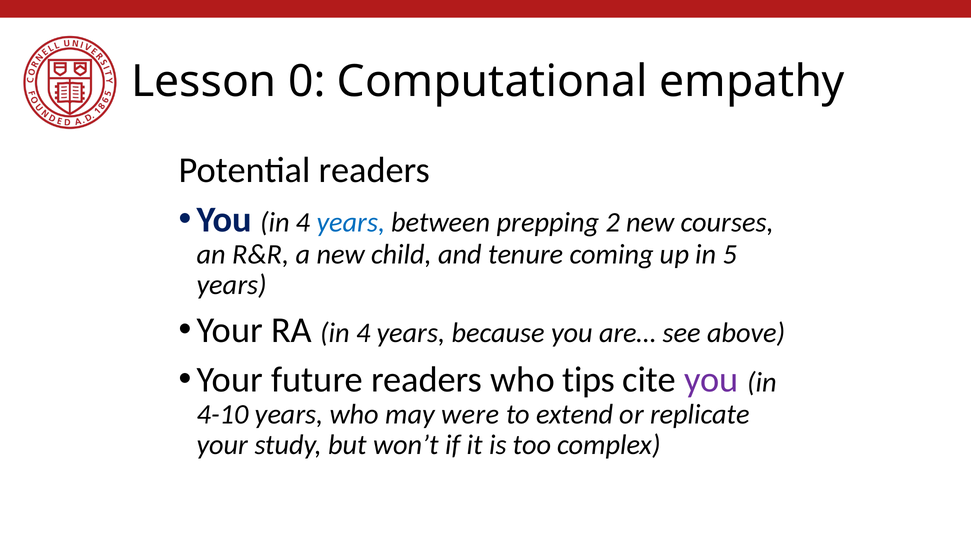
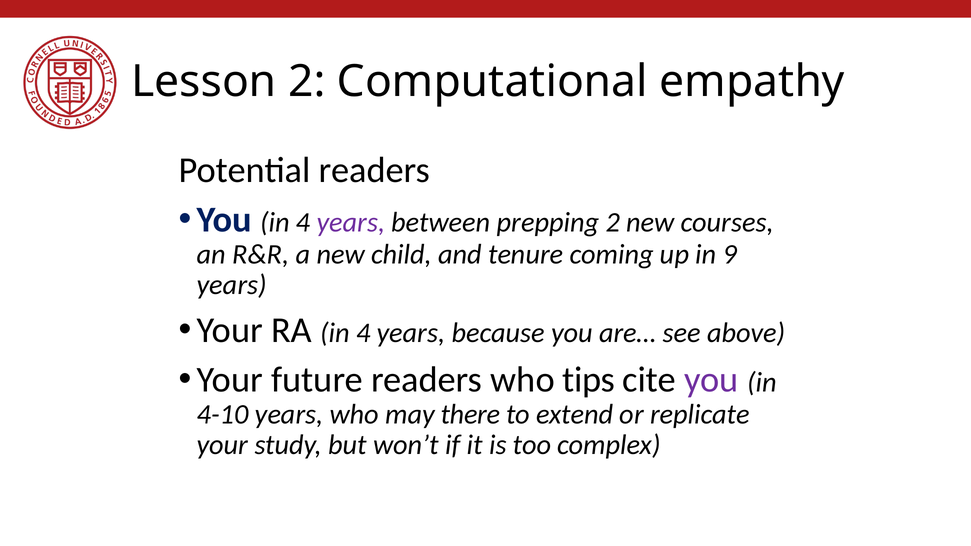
Lesson 0: 0 -> 2
years at (351, 222) colour: blue -> purple
5: 5 -> 9
were: were -> there
